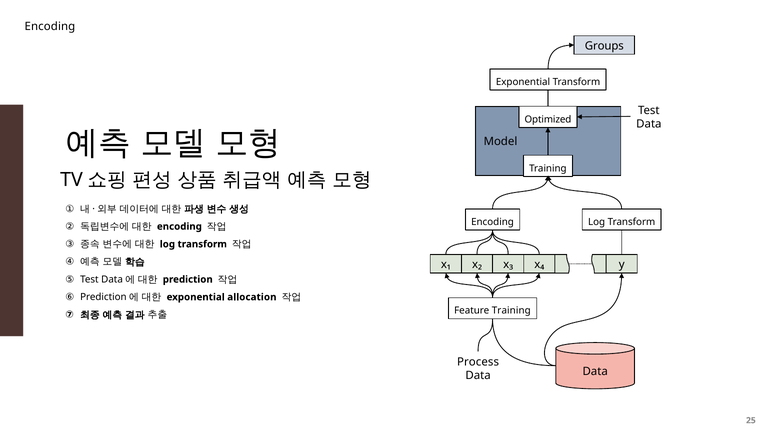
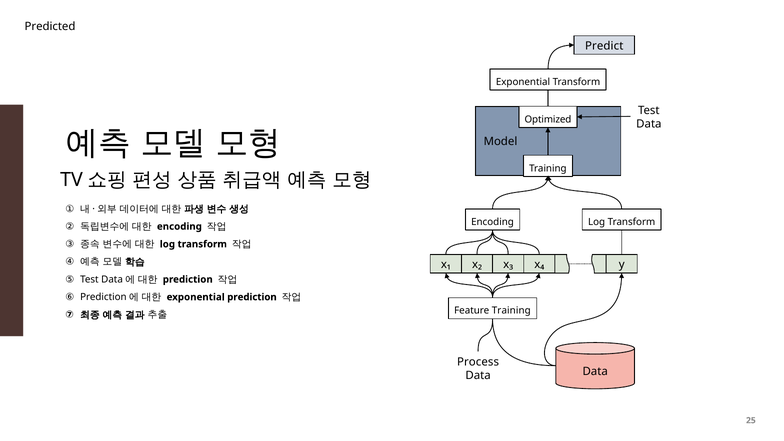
Encoding at (50, 26): Encoding -> Predicted
Groups: Groups -> Predict
exponential allocation: allocation -> prediction
